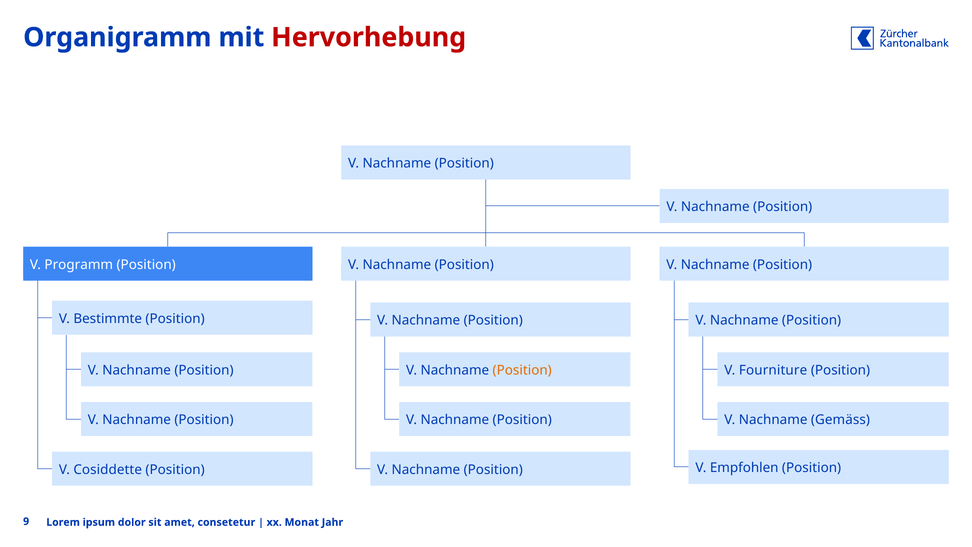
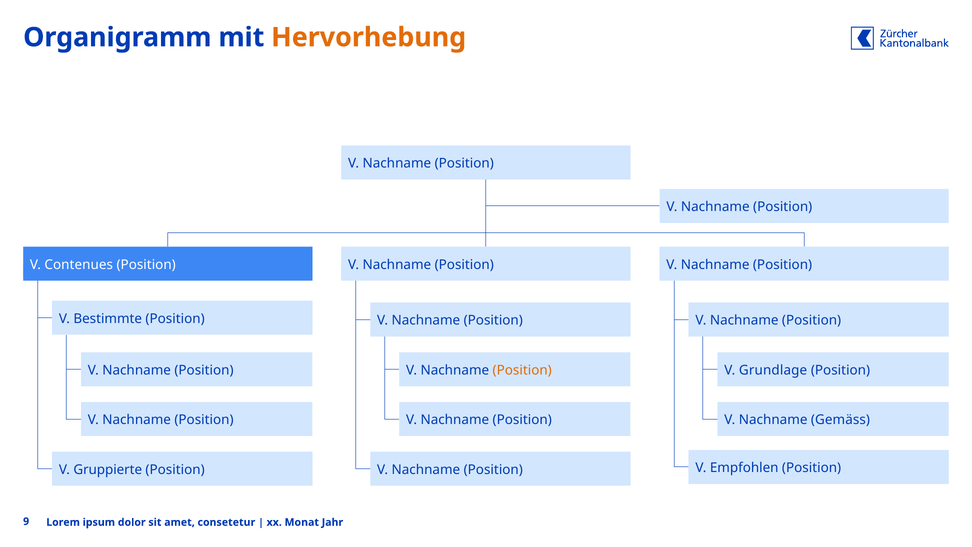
Hervorhebung colour: red -> orange
Programm: Programm -> Contenues
Fourniture: Fourniture -> Grundlage
Cosiddette: Cosiddette -> Gruppierte
